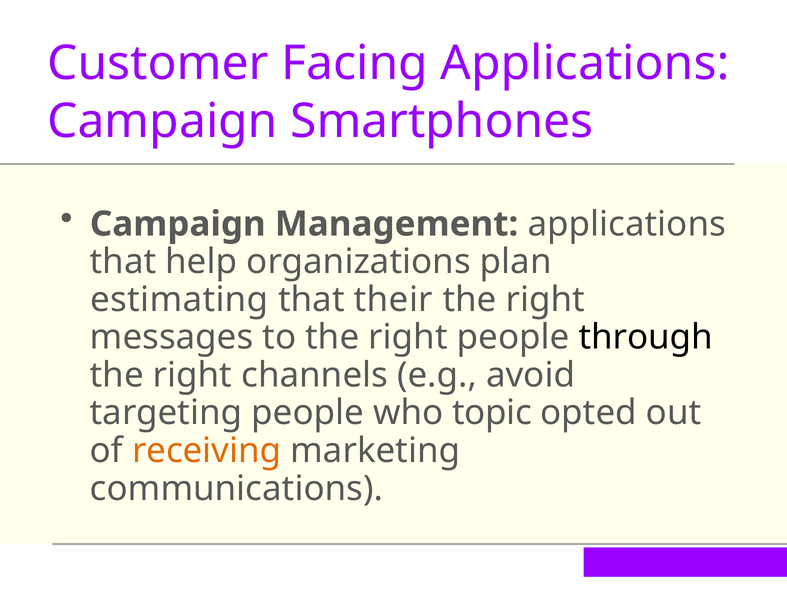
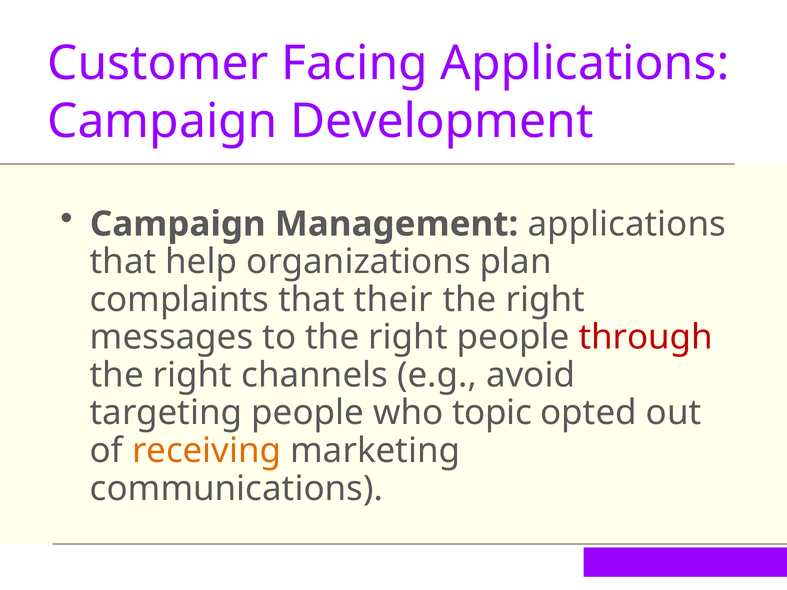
Smartphones: Smartphones -> Development
estimating: estimating -> complaints
through colour: black -> red
